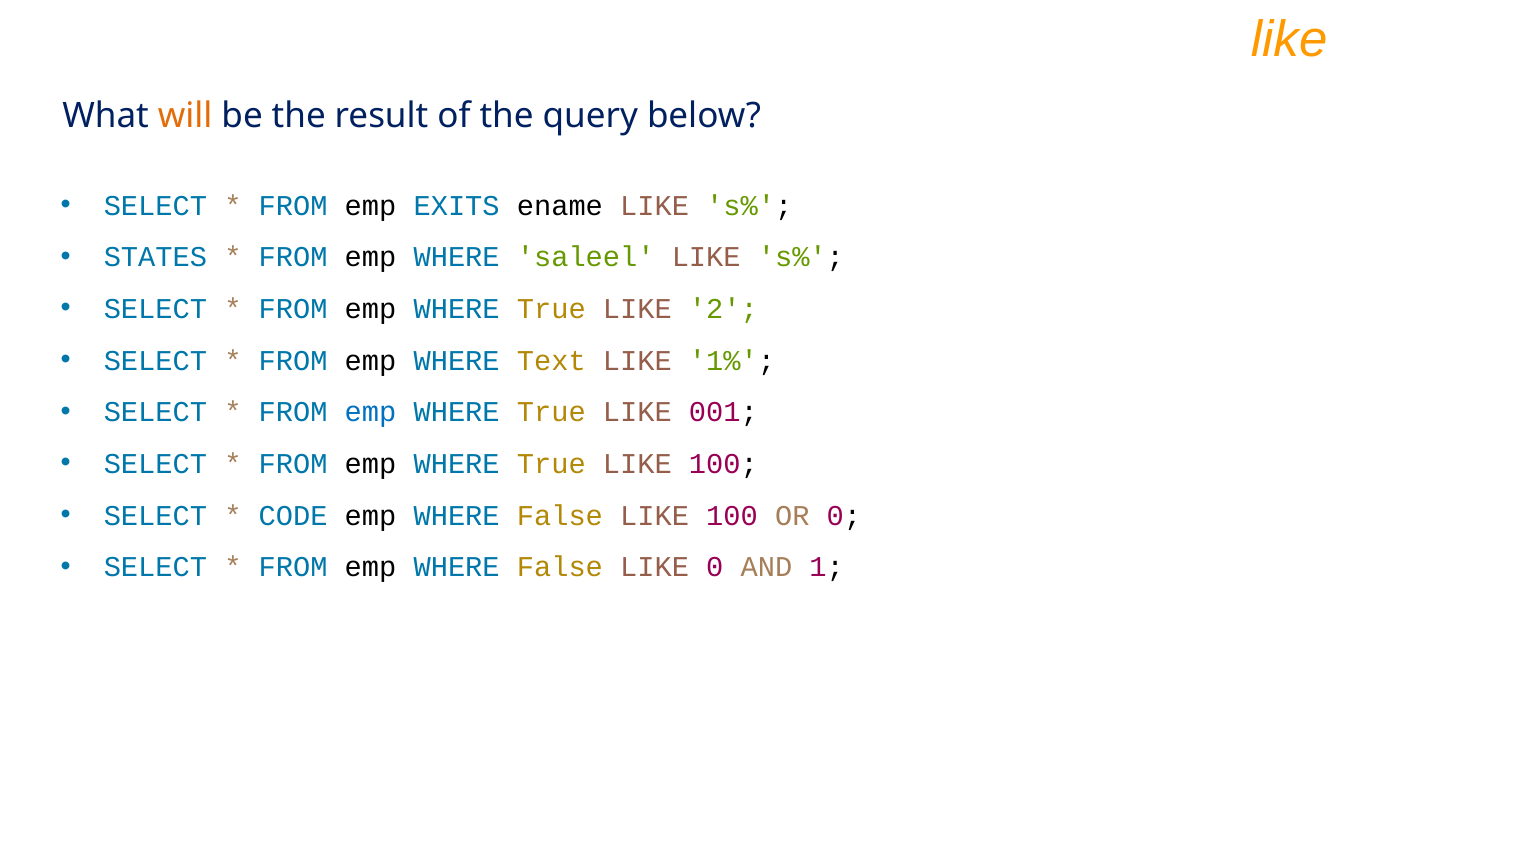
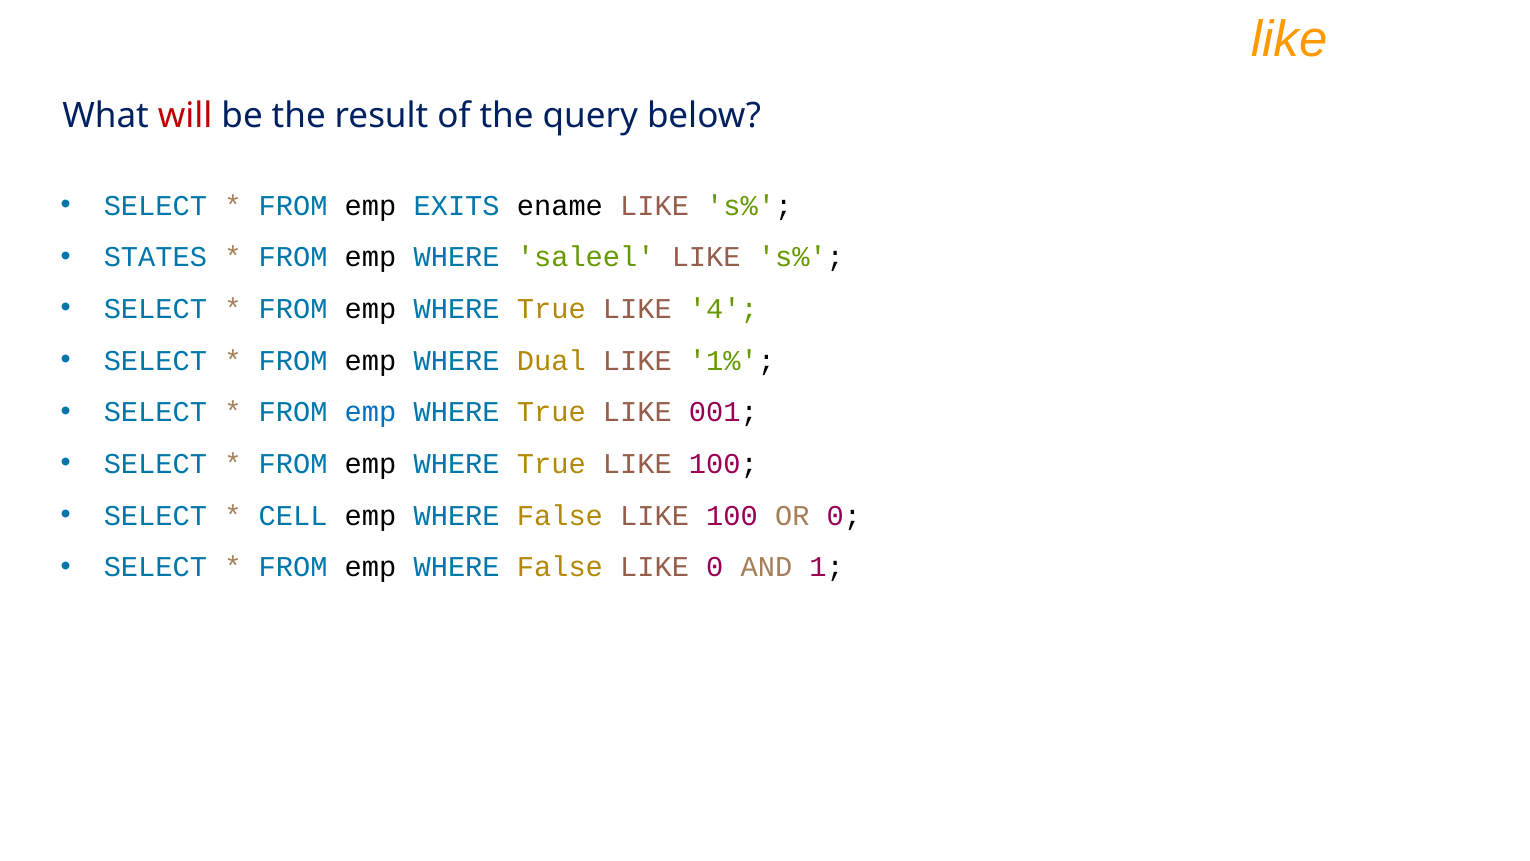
will colour: orange -> red
2: 2 -> 4
Text: Text -> Dual
CODE: CODE -> CELL
